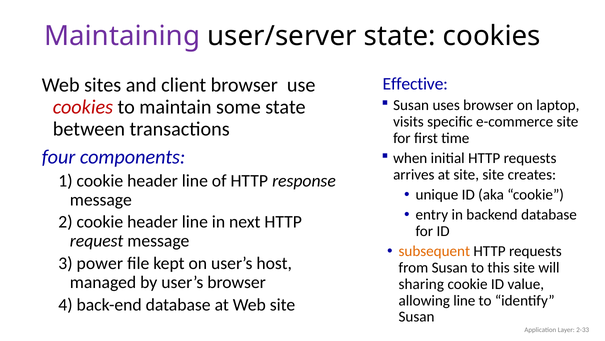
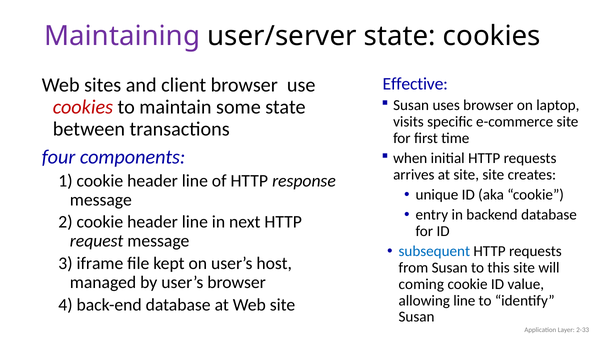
subsequent colour: orange -> blue
power: power -> iframe
sharing: sharing -> coming
